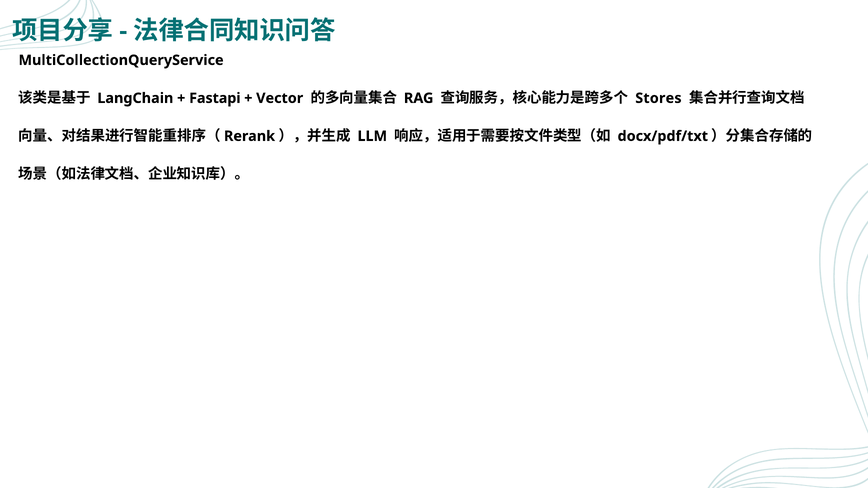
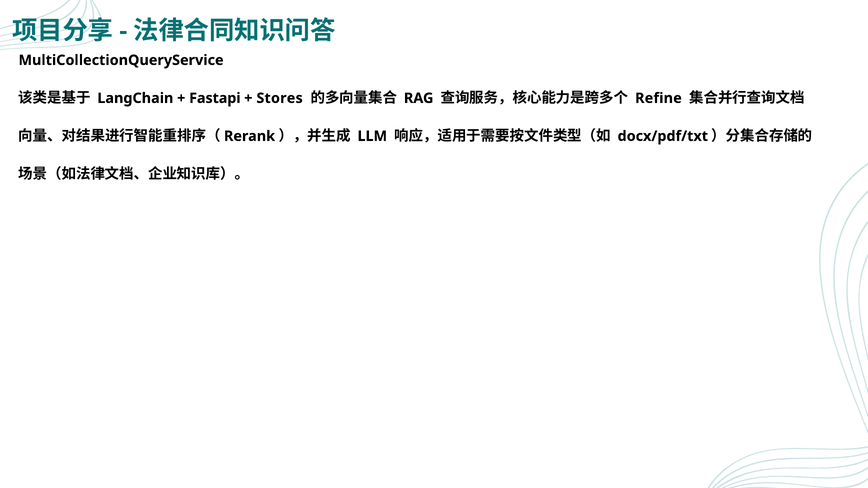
Vector: Vector -> Stores
Stores: Stores -> Refine
